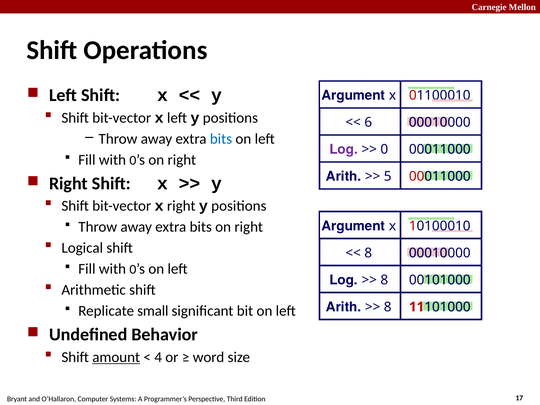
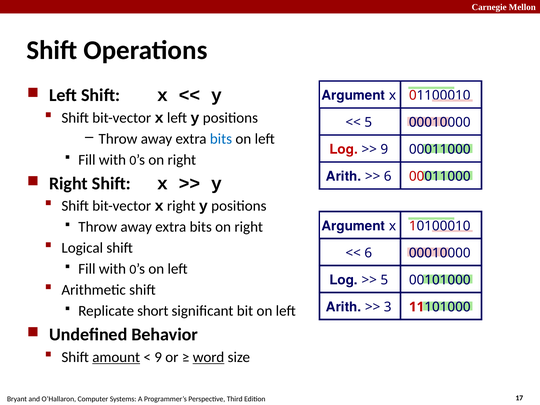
6 at (368, 122): 6 -> 5
Log at (344, 149) colour: purple -> red
0 at (384, 149): 0 -> 9
5 at (388, 176): 5 -> 6
8 at (368, 253): 8 -> 6
8 at (384, 280): 8 -> 5
8 at (388, 307): 8 -> 3
small: small -> short
4 at (158, 357): 4 -> 9
word underline: none -> present
